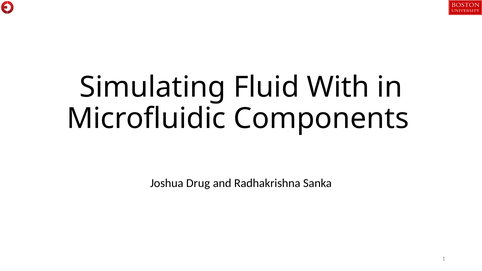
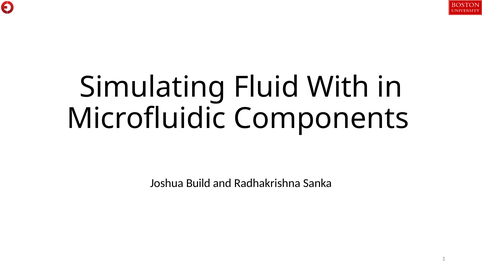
Drug: Drug -> Build
